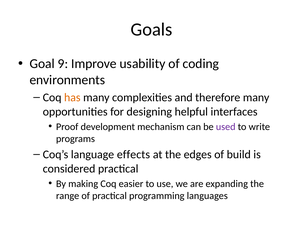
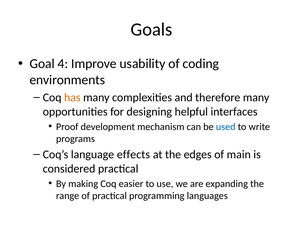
9: 9 -> 4
used colour: purple -> blue
build: build -> main
